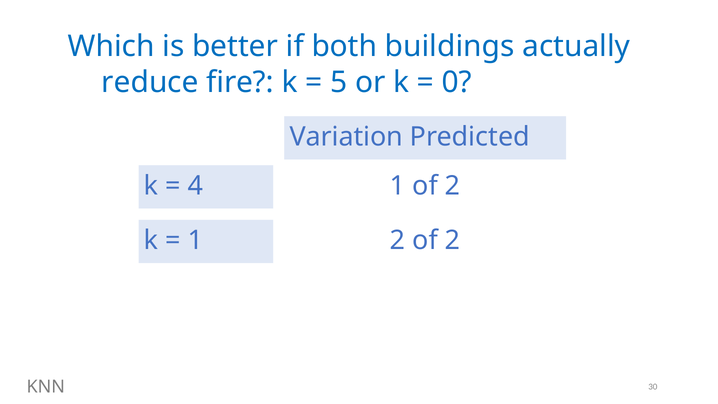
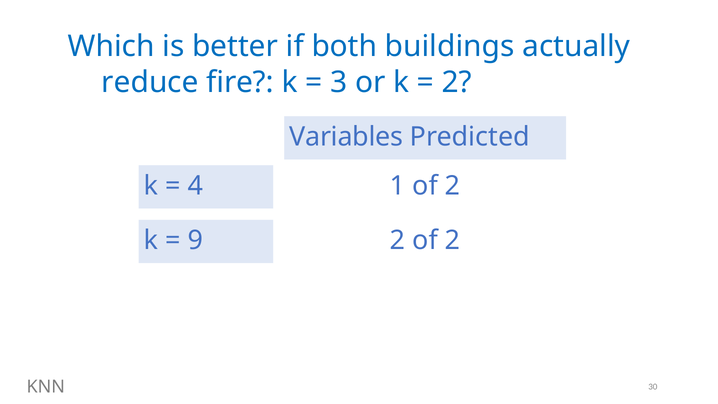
5: 5 -> 3
0 at (457, 82): 0 -> 2
Variation: Variation -> Variables
1 at (195, 240): 1 -> 9
